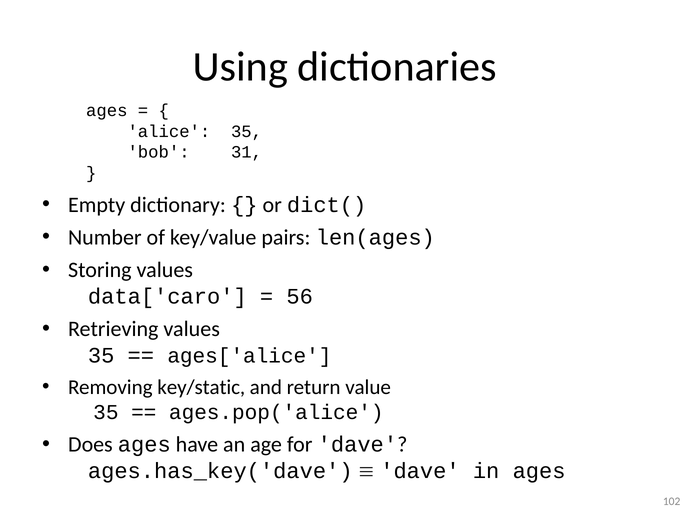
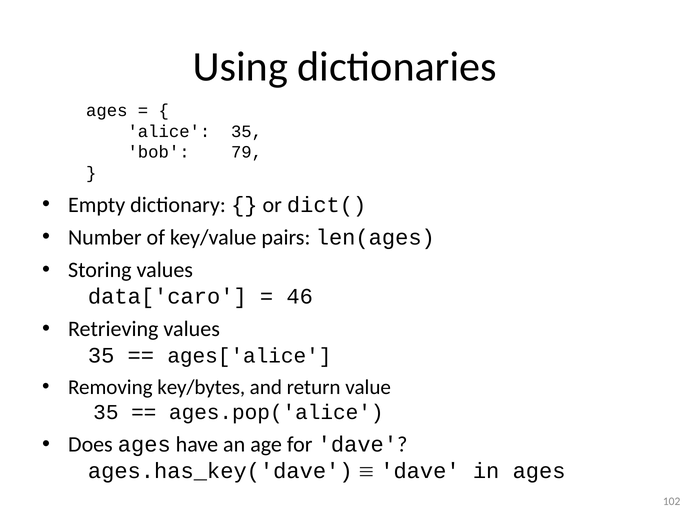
31: 31 -> 79
56: 56 -> 46
key/static: key/static -> key/bytes
